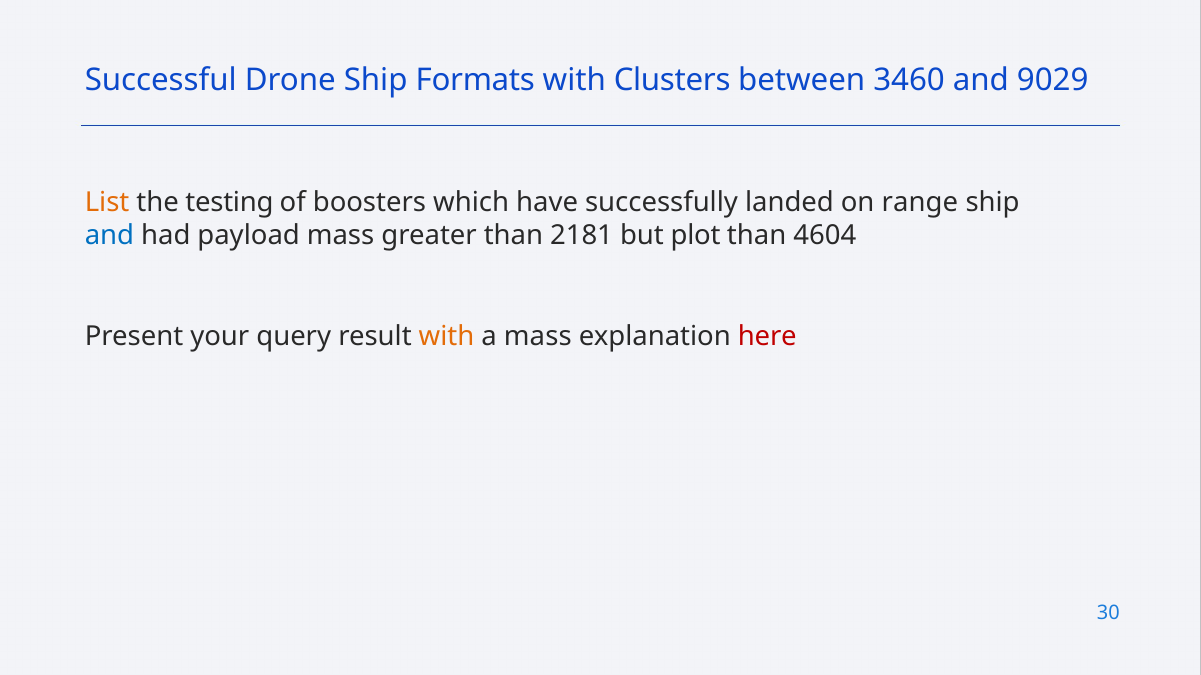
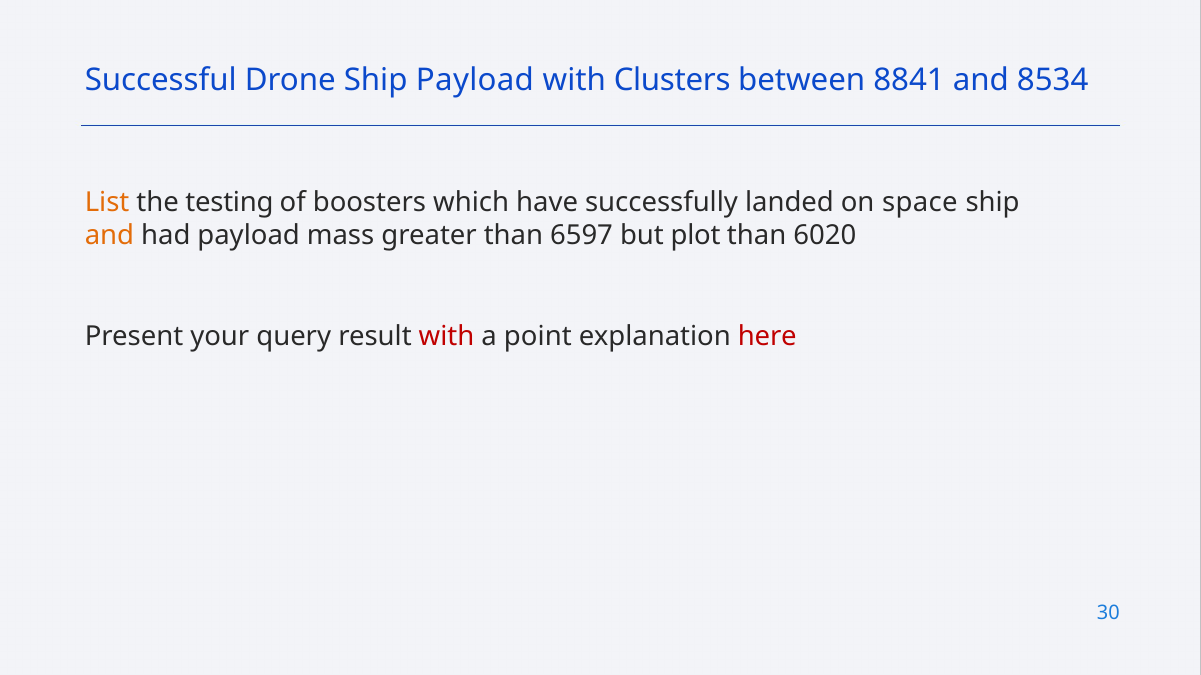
Ship Formats: Formats -> Payload
3460: 3460 -> 8841
9029: 9029 -> 8534
range: range -> space
and at (109, 236) colour: blue -> orange
2181: 2181 -> 6597
4604: 4604 -> 6020
with at (446, 337) colour: orange -> red
a mass: mass -> point
